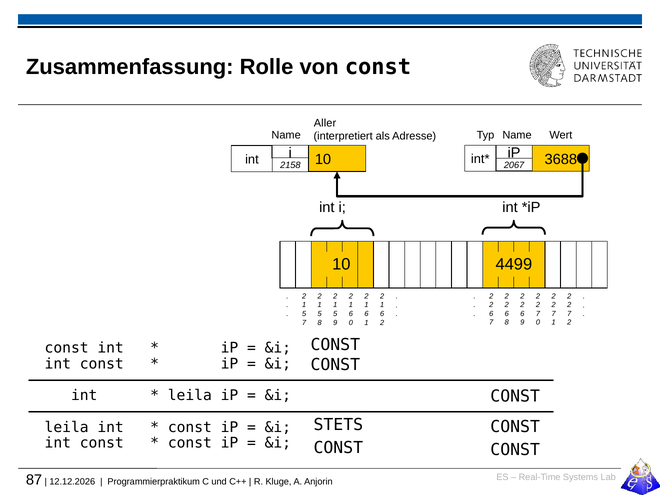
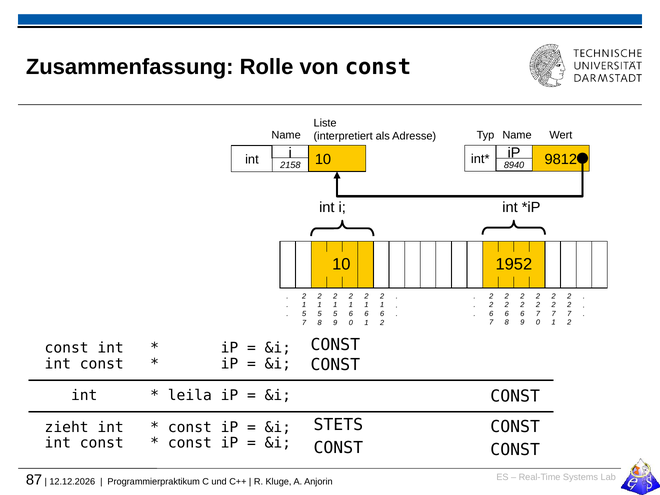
Aller: Aller -> Liste
2067: 2067 -> 8940
3688: 3688 -> 9812
4499: 4499 -> 1952
leila at (67, 427): leila -> zieht
